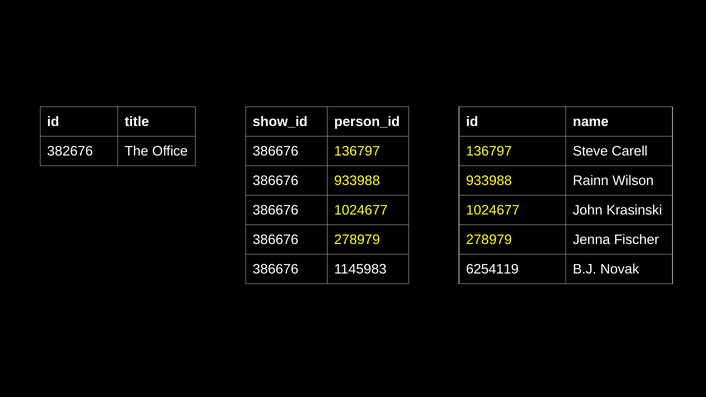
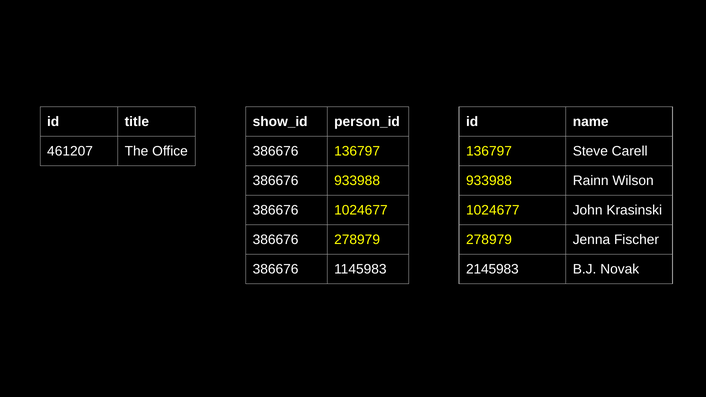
382676: 382676 -> 461207
6254119: 6254119 -> 2145983
